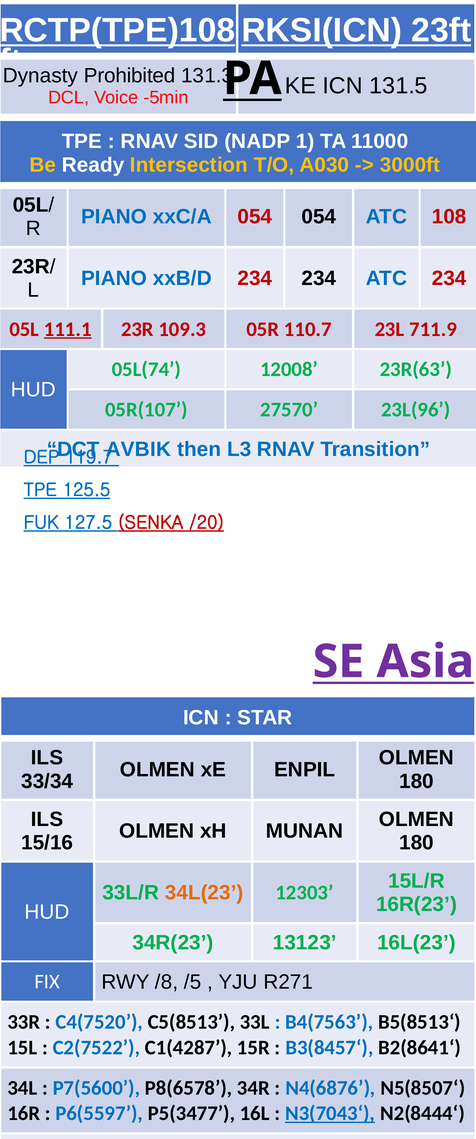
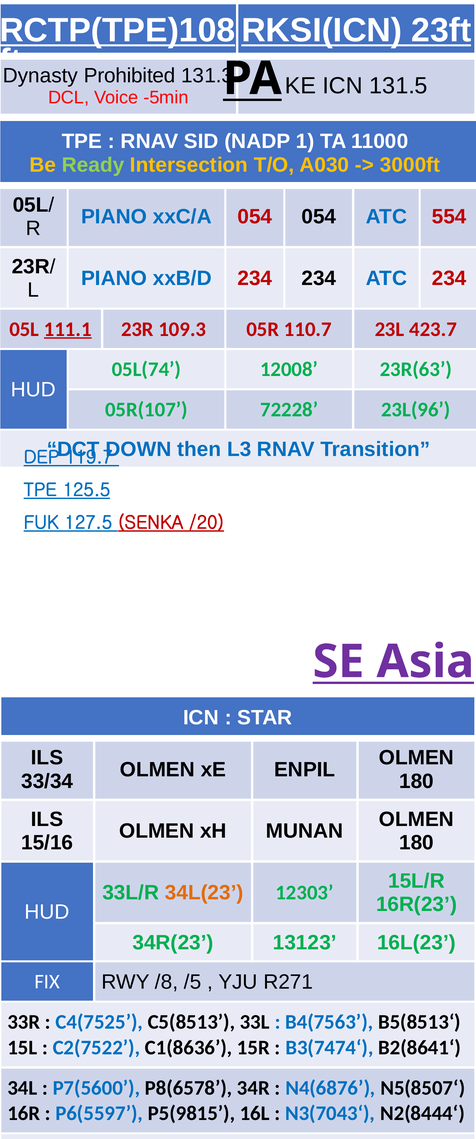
Ready colour: white -> light green
108: 108 -> 554
711.9: 711.9 -> 423.7
27570: 27570 -> 72228
AVBIK: AVBIK -> DOWN
C4(7520: C4(7520 -> C4(7525
C1(4287: C1(4287 -> C1(8636
B3(8457‘: B3(8457‘ -> B3(7474‘
P5(3477: P5(3477 -> P5(9815
N3(7043‘ underline: present -> none
